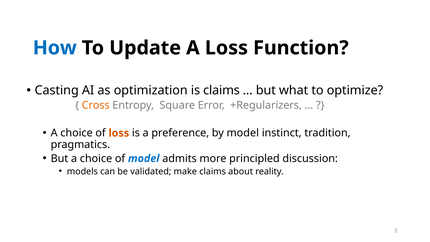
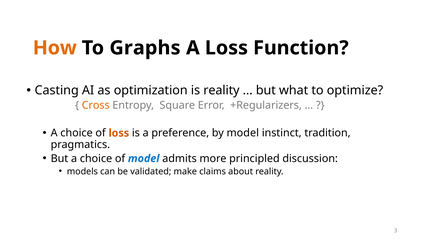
How colour: blue -> orange
Update: Update -> Graphs
is claims: claims -> reality
